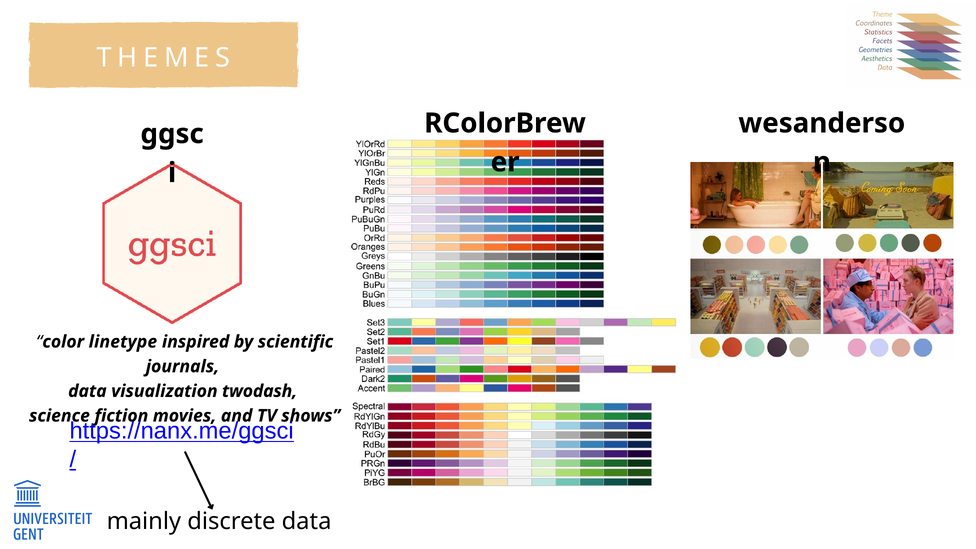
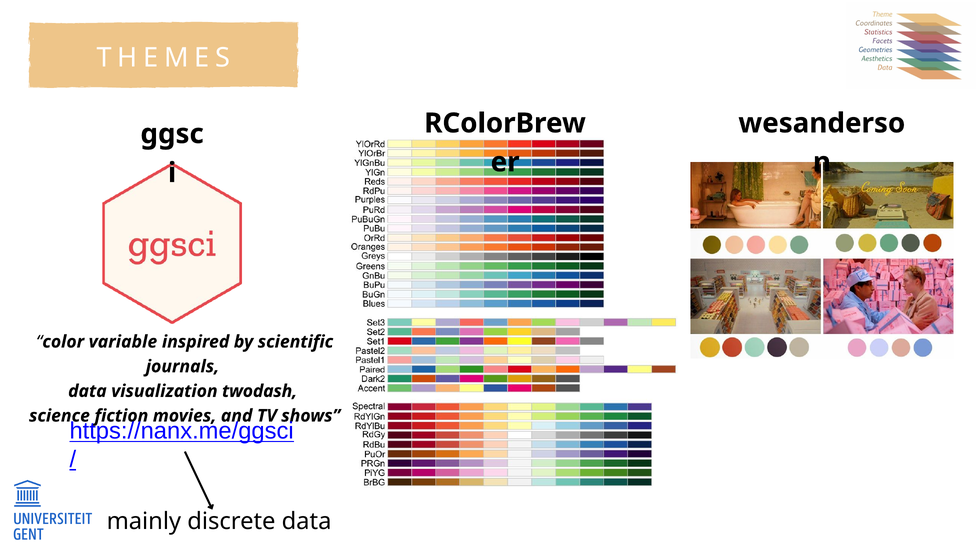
linetype: linetype -> variable
